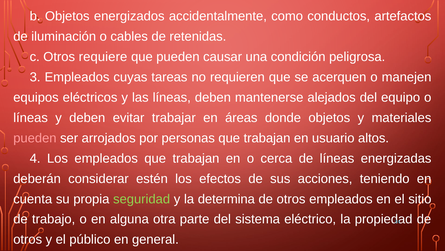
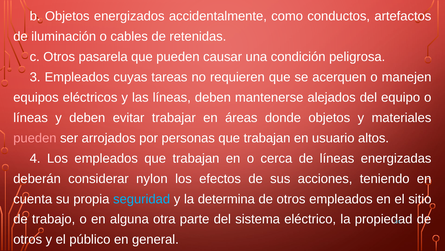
requiere: requiere -> pasarela
estén: estén -> nylon
seguridad colour: light green -> light blue
